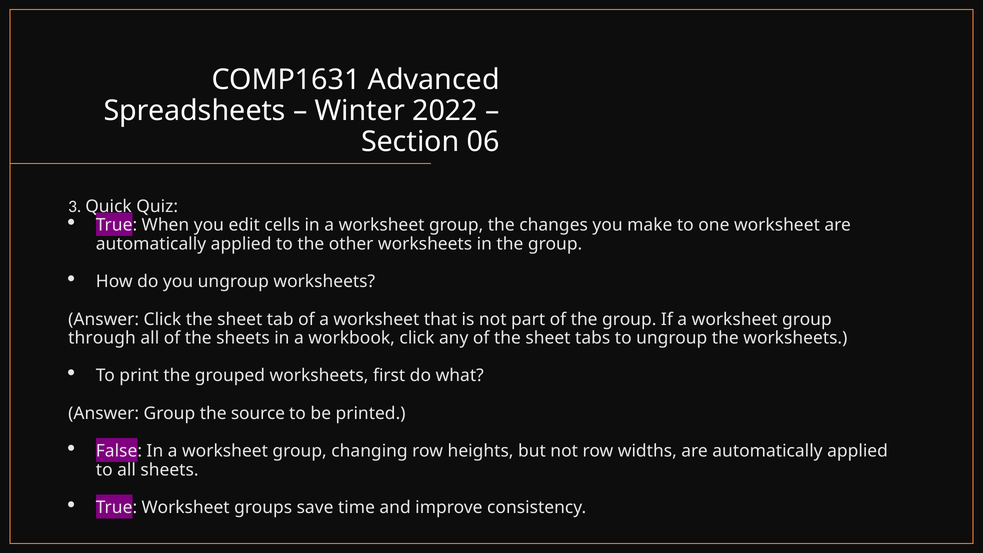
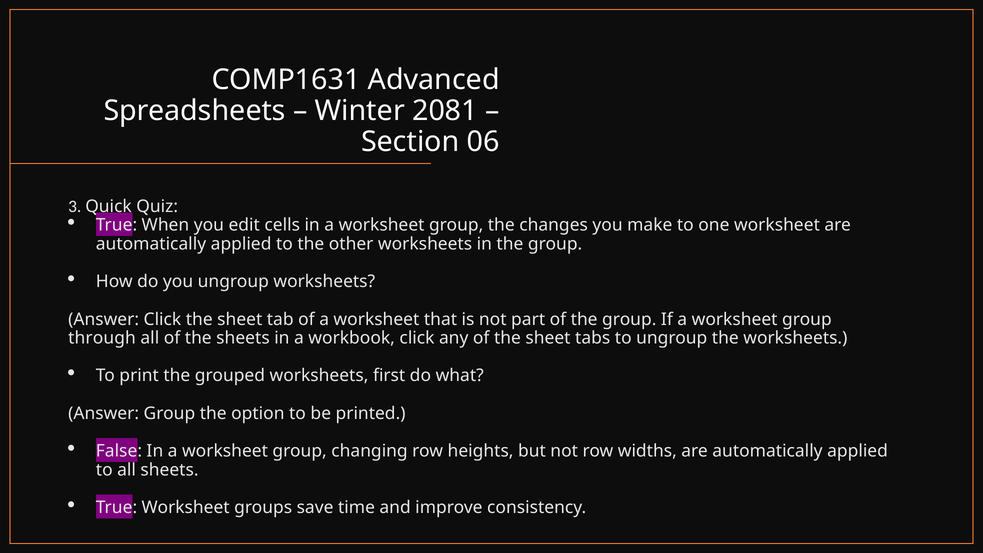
2022: 2022 -> 2081
source: source -> option
